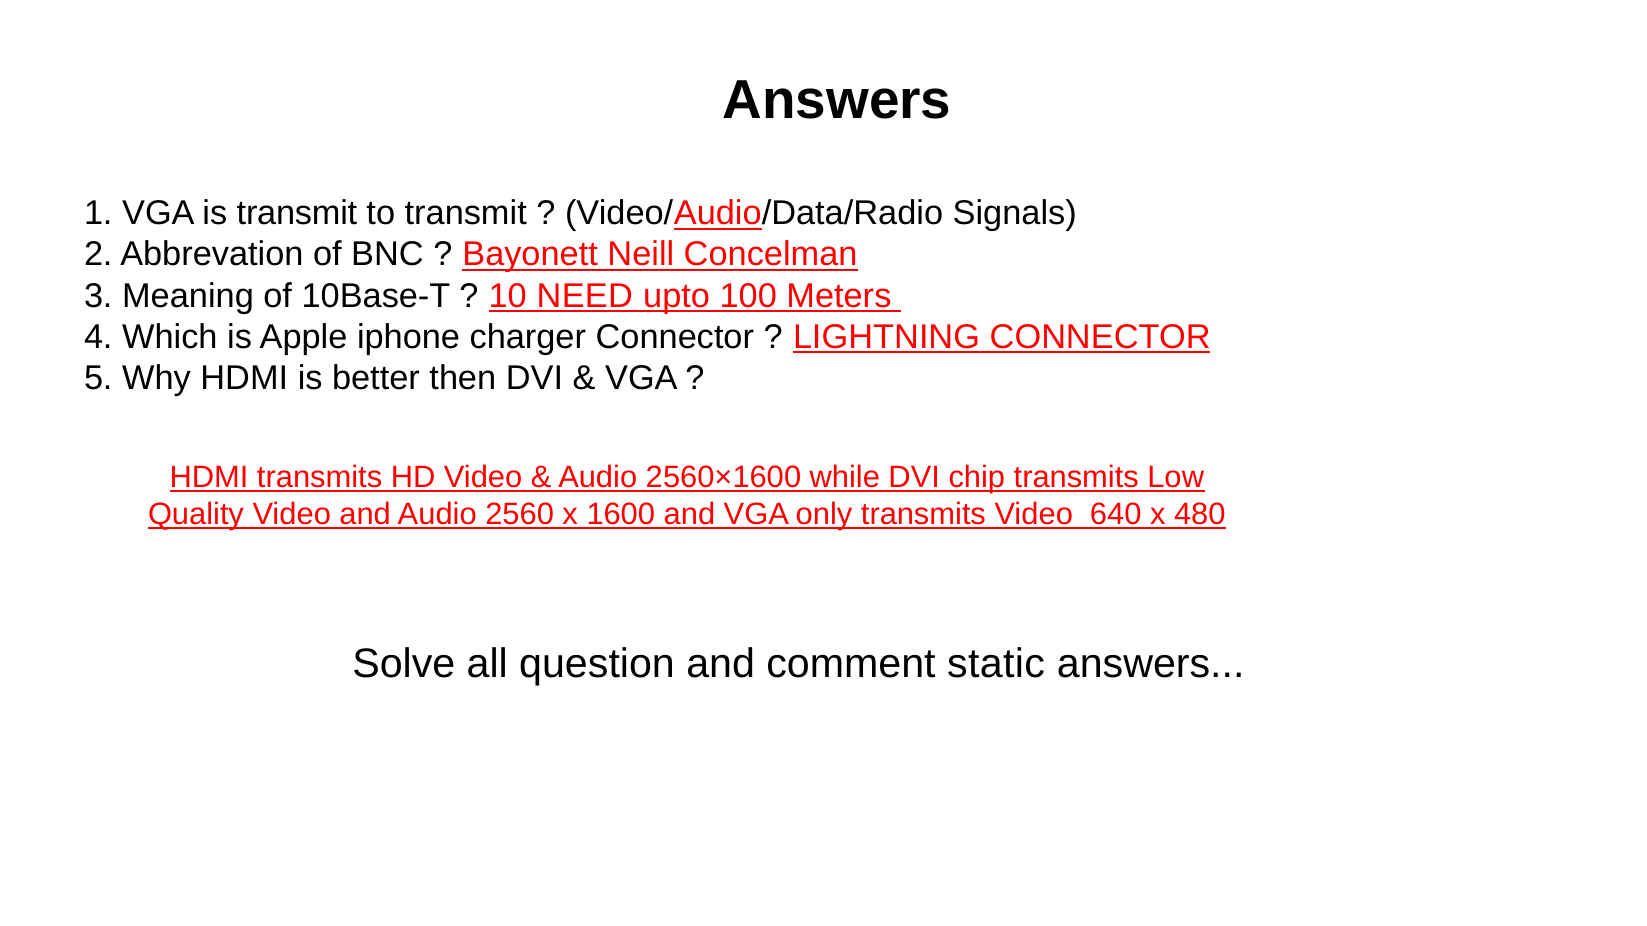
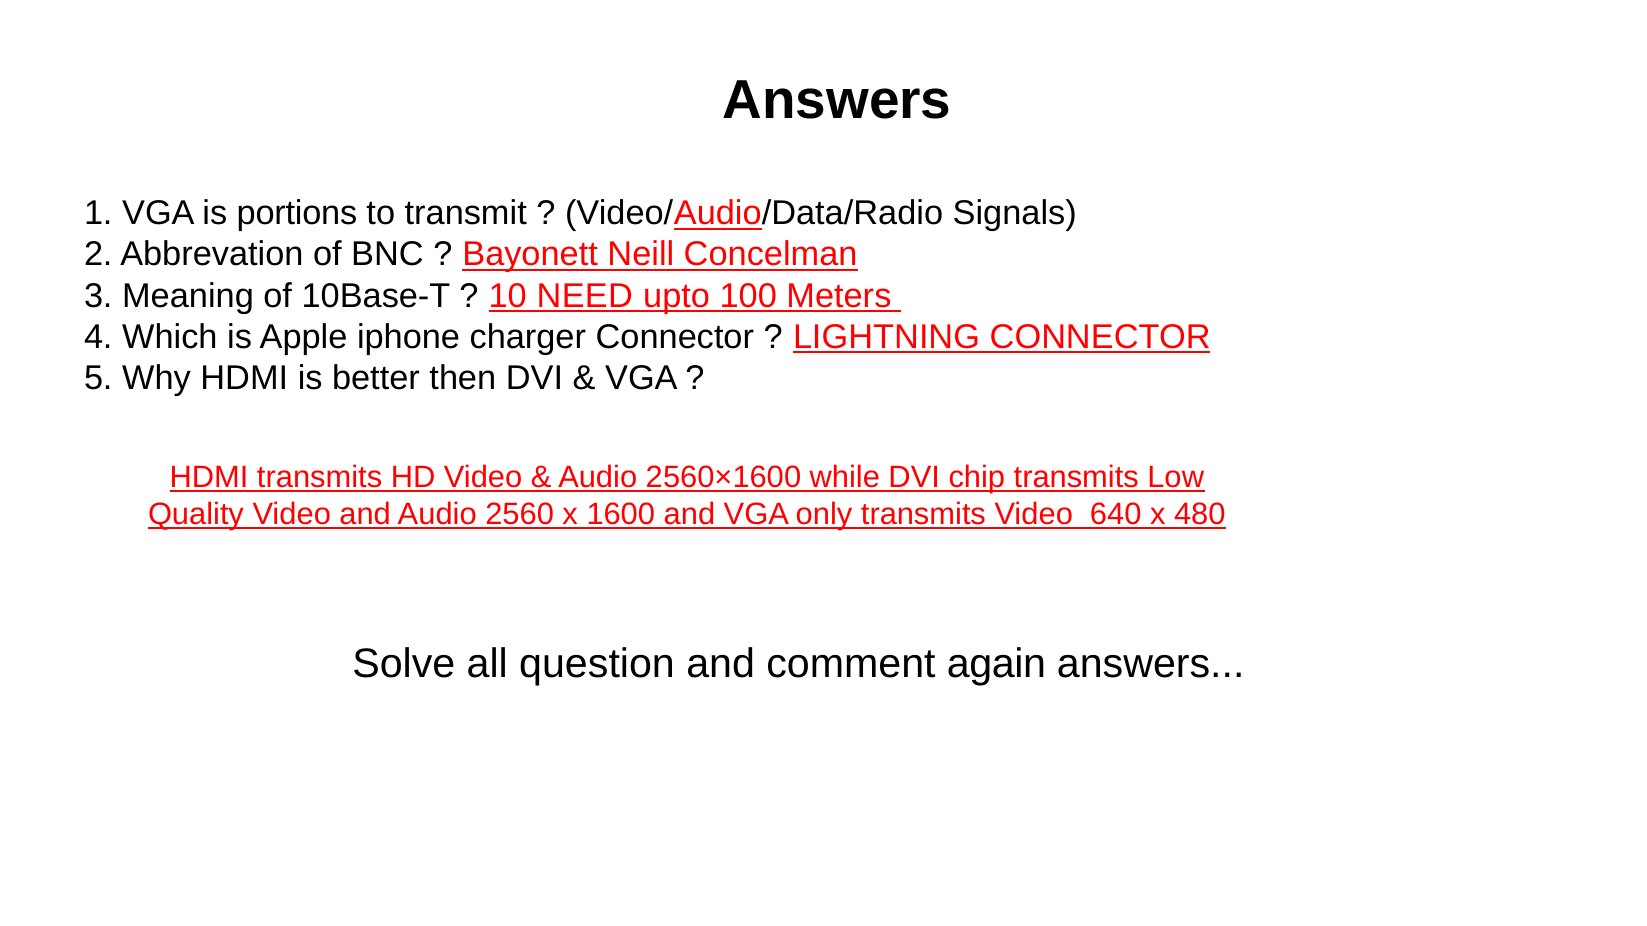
is transmit: transmit -> portions
static: static -> again
